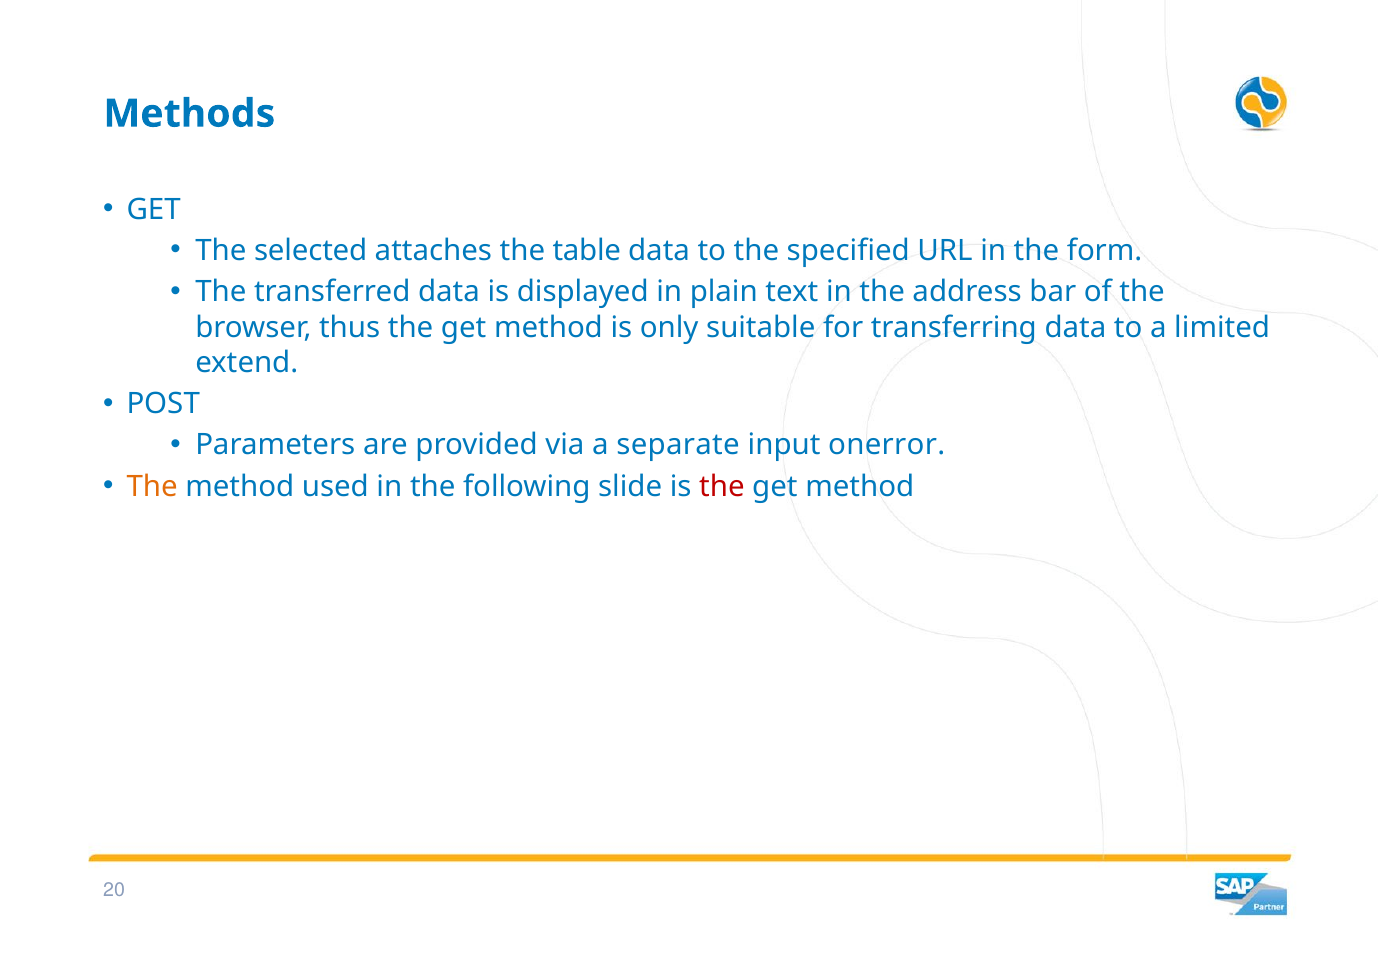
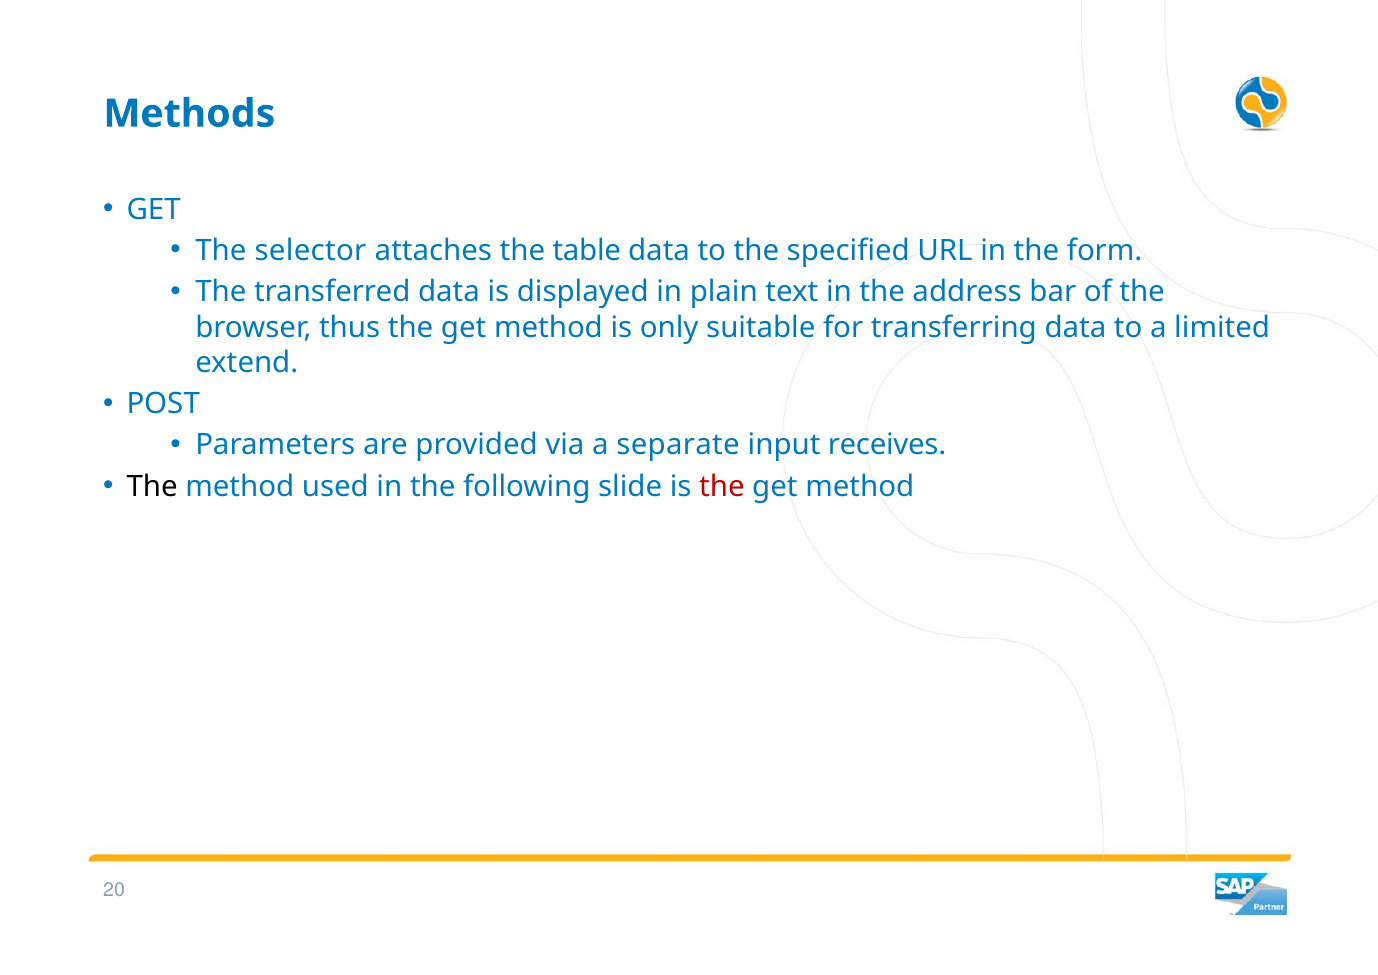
selected: selected -> selector
onerror: onerror -> receives
The at (152, 486) colour: orange -> black
